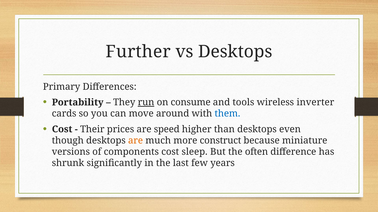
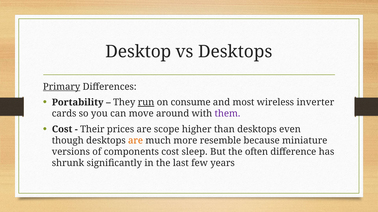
Further: Further -> Desktop
Primary underline: none -> present
tools: tools -> most
them colour: blue -> purple
speed: speed -> scope
construct: construct -> resemble
